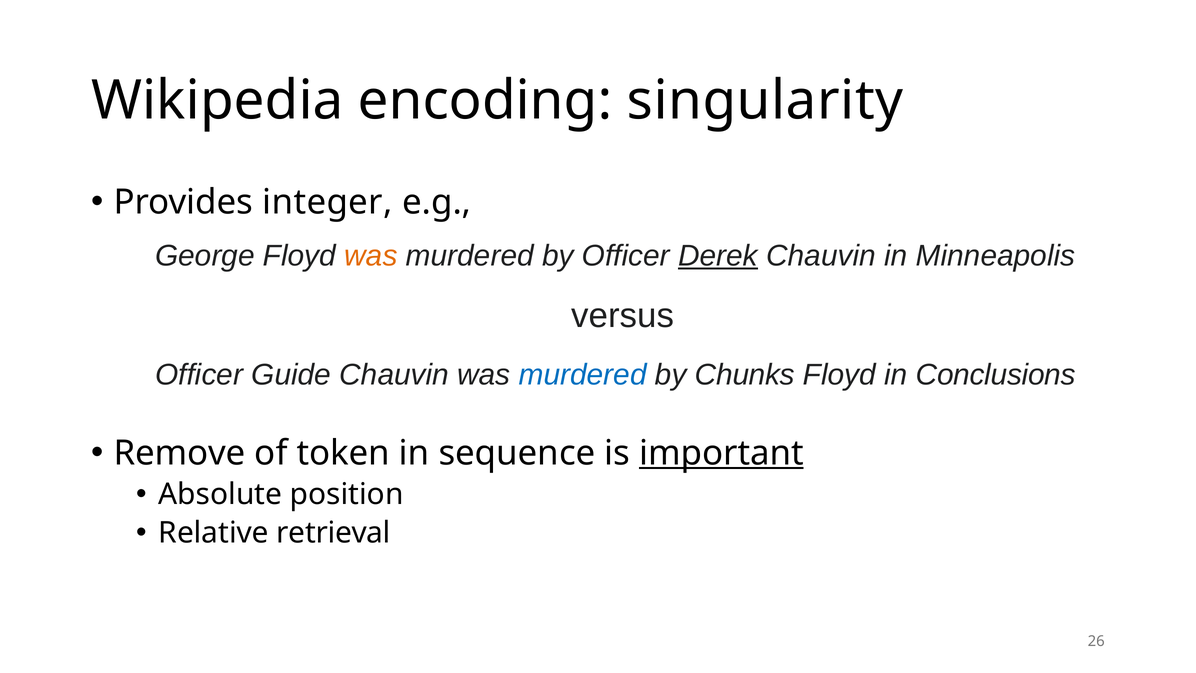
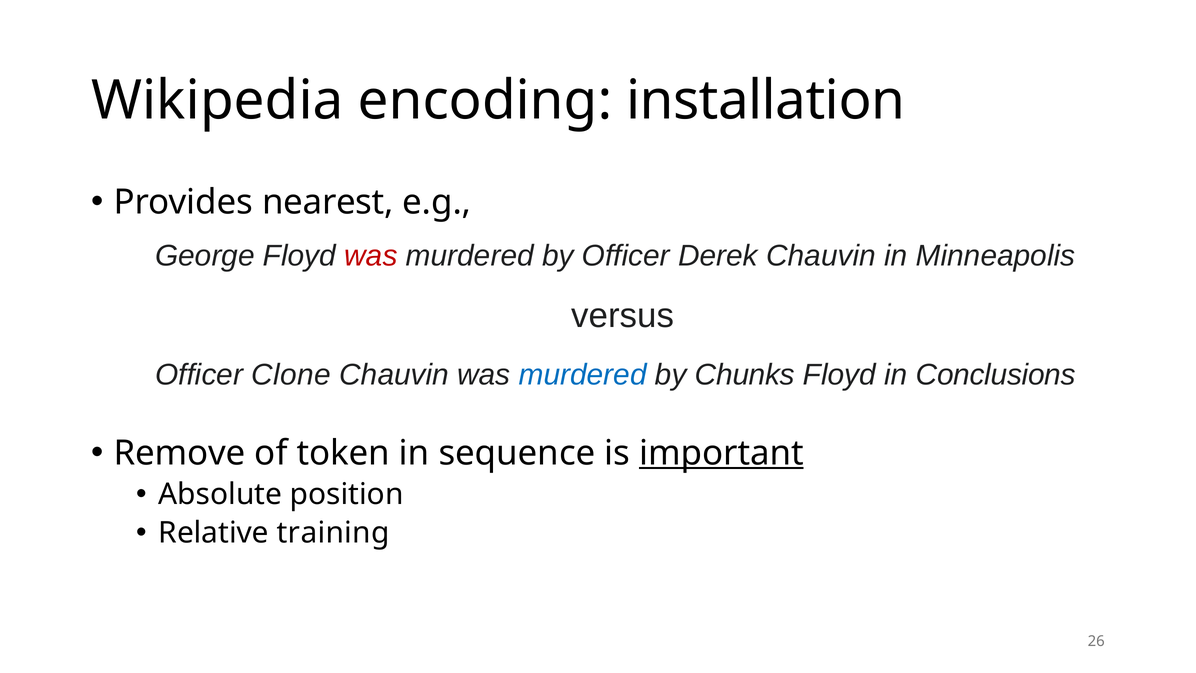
singularity: singularity -> installation
integer: integer -> nearest
was at (371, 256) colour: orange -> red
Derek underline: present -> none
Guide: Guide -> Clone
retrieval: retrieval -> training
